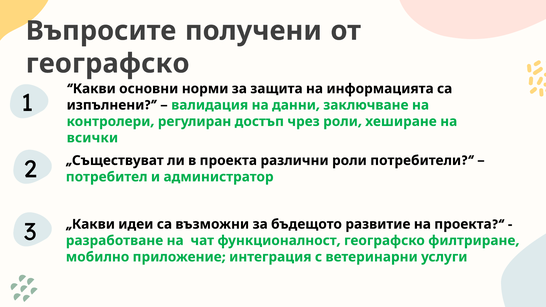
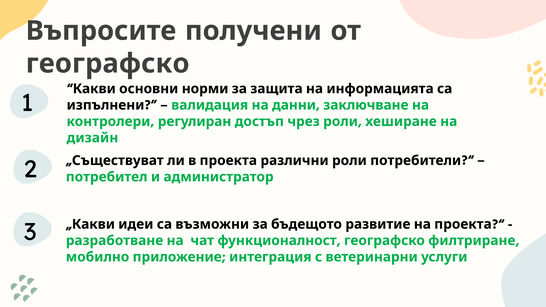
всички: всички -> дизайн
